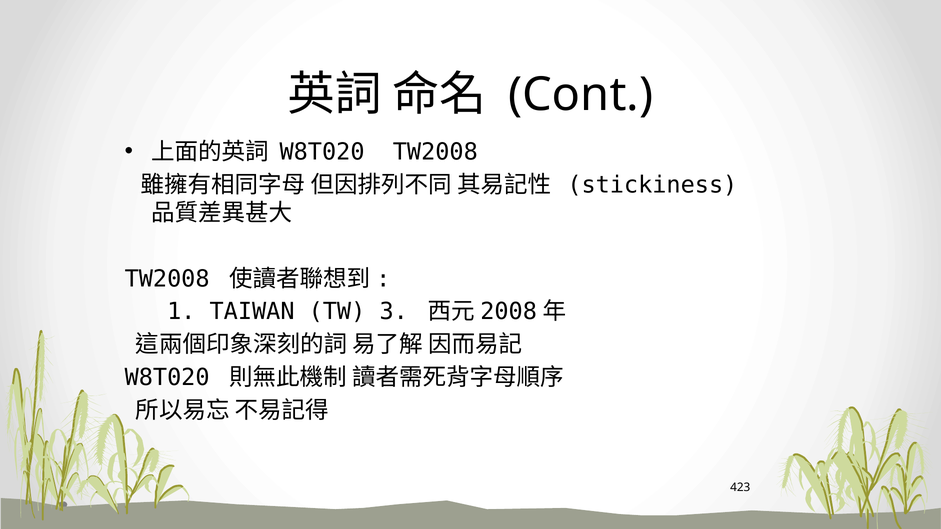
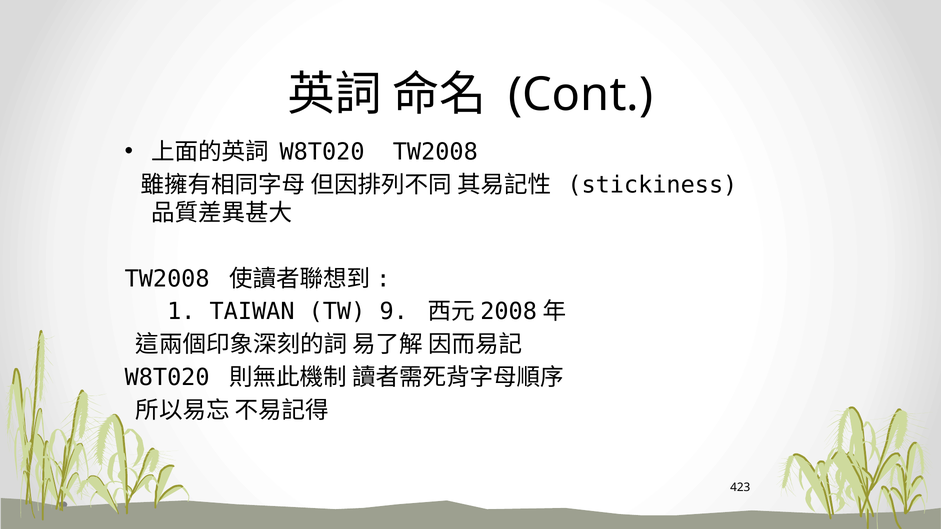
3: 3 -> 9
